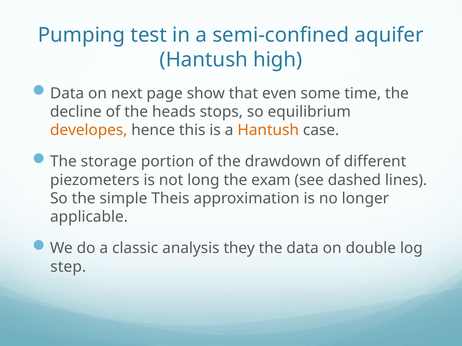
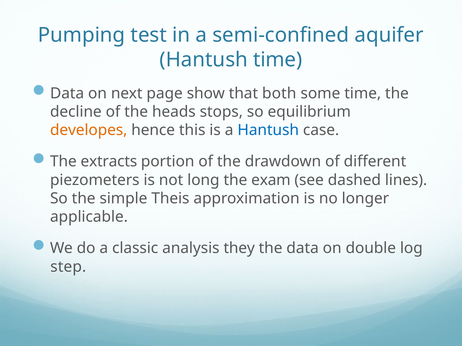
Hantush high: high -> time
even: even -> both
Hantush at (268, 130) colour: orange -> blue
storage: storage -> extracts
